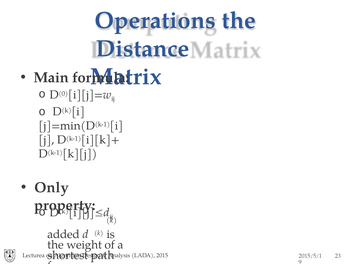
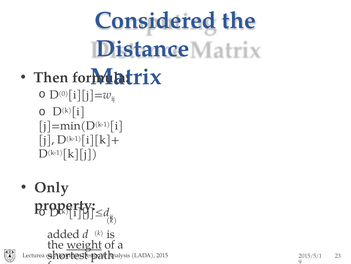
Operations: Operations -> Considered
Main: Main -> Then
weight underline: none -> present
